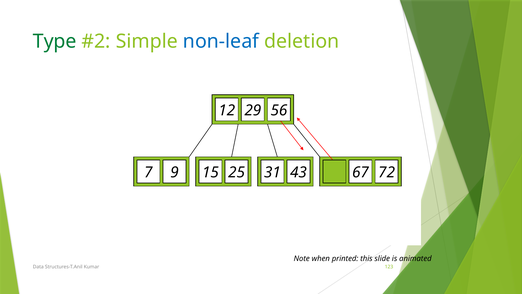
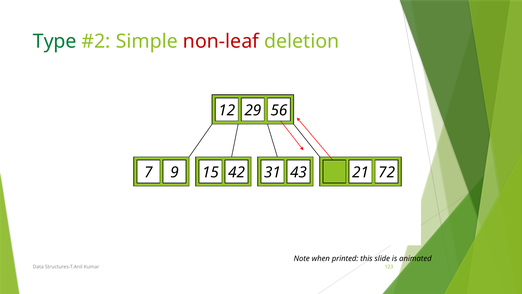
non-leaf colour: blue -> red
25: 25 -> 42
67: 67 -> 21
